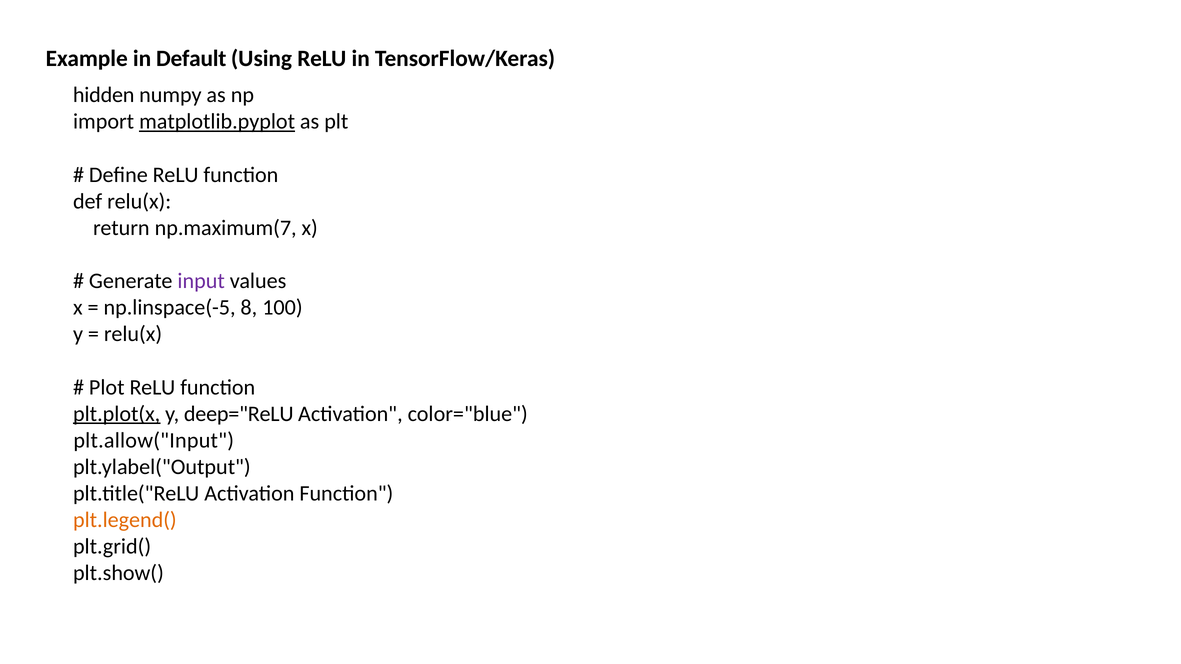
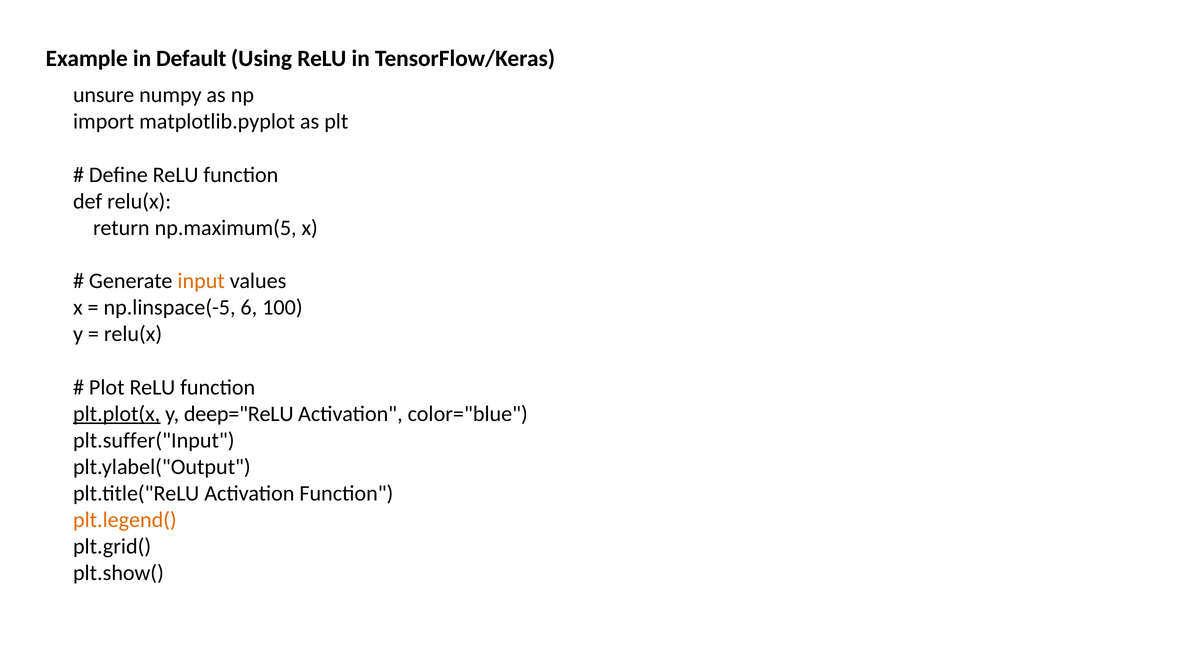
hidden: hidden -> unsure
matplotlib.pyplot underline: present -> none
np.maximum(7: np.maximum(7 -> np.maximum(5
input colour: purple -> orange
8: 8 -> 6
plt.allow("Input: plt.allow("Input -> plt.suffer("Input
